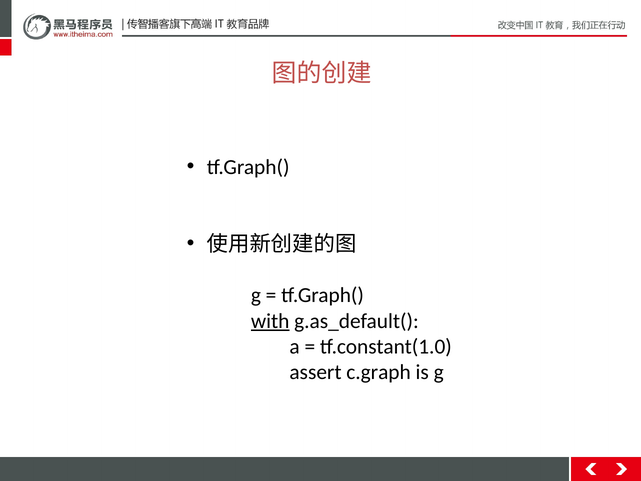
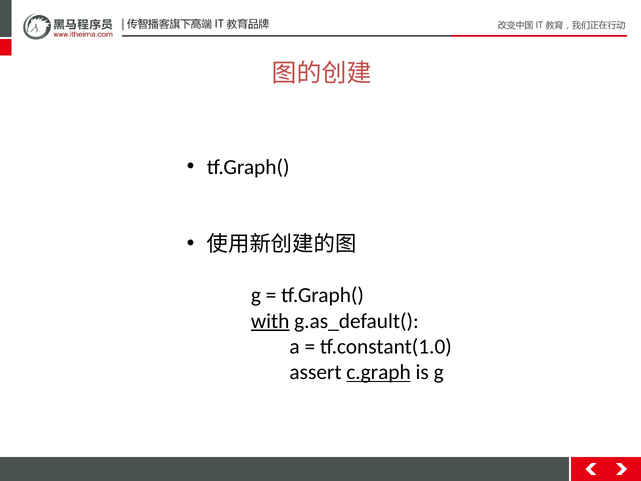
c.graph underline: none -> present
